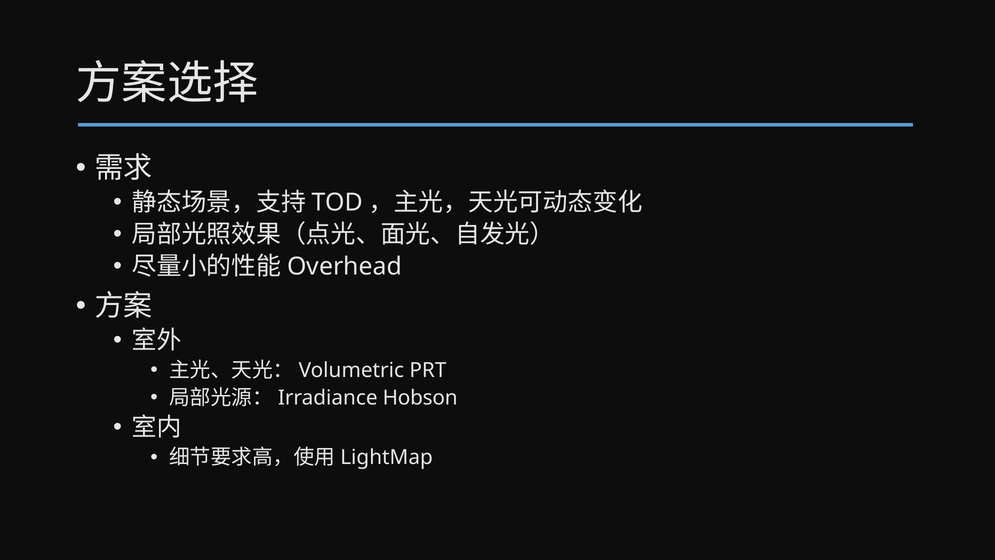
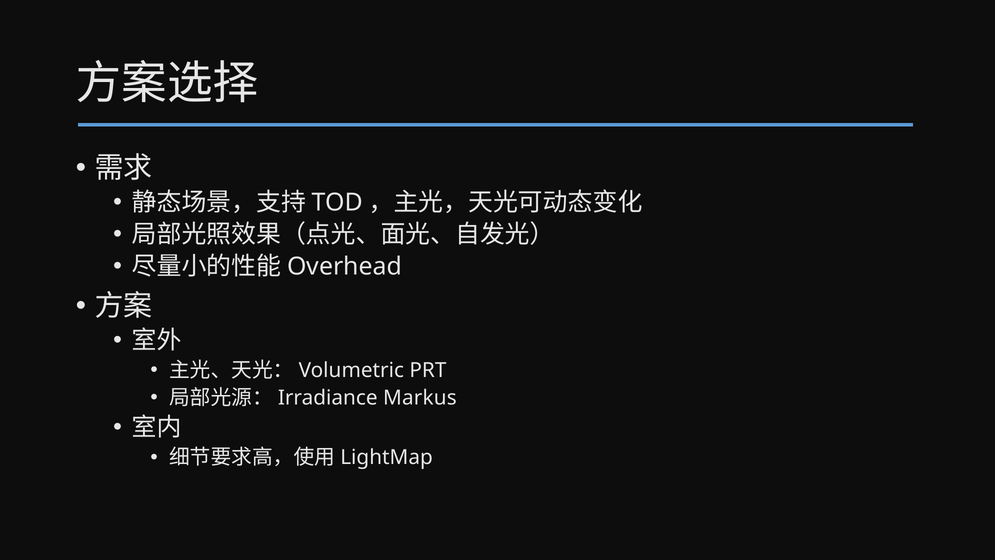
Hobson: Hobson -> Markus
